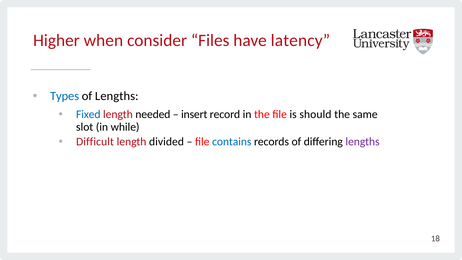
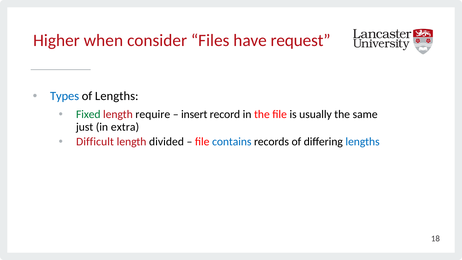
latency: latency -> request
Fixed colour: blue -> green
needed: needed -> require
should: should -> usually
slot: slot -> just
while: while -> extra
lengths at (363, 142) colour: purple -> blue
